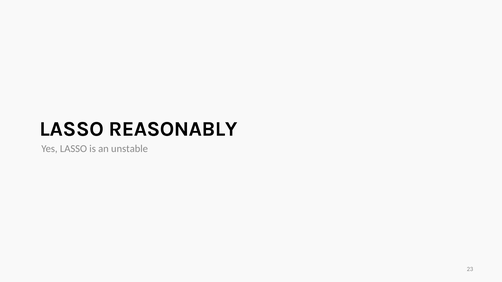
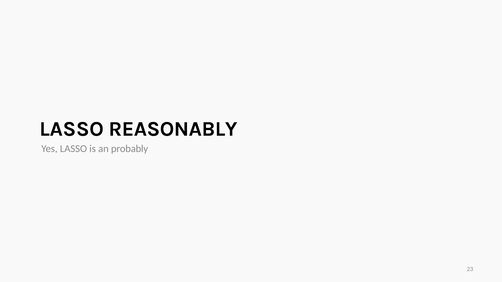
unstable: unstable -> probably
